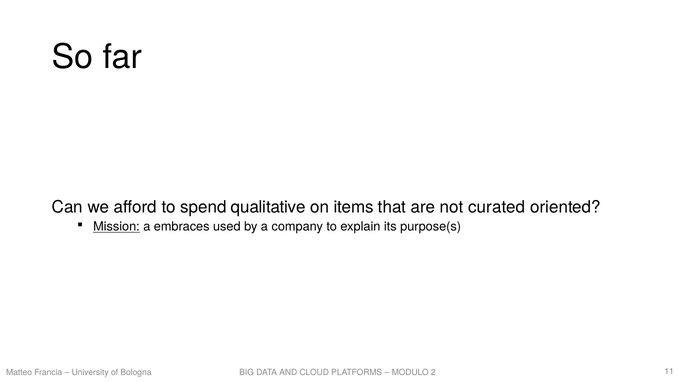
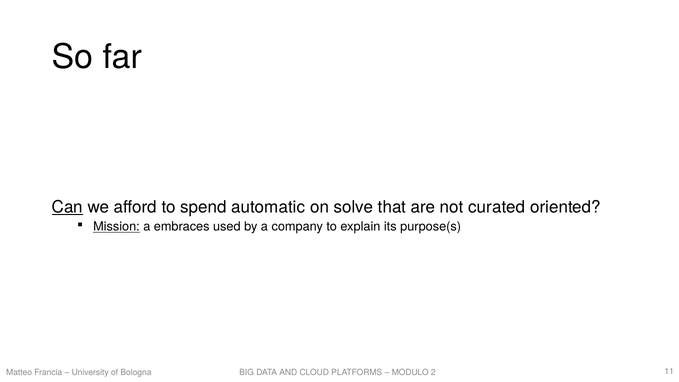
Can underline: none -> present
qualitative: qualitative -> automatic
items: items -> solve
